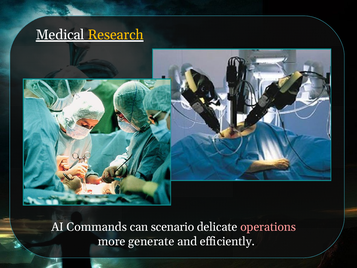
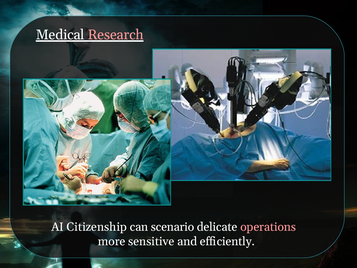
Research colour: yellow -> pink
Commands: Commands -> Citizenship
generate: generate -> sensitive
